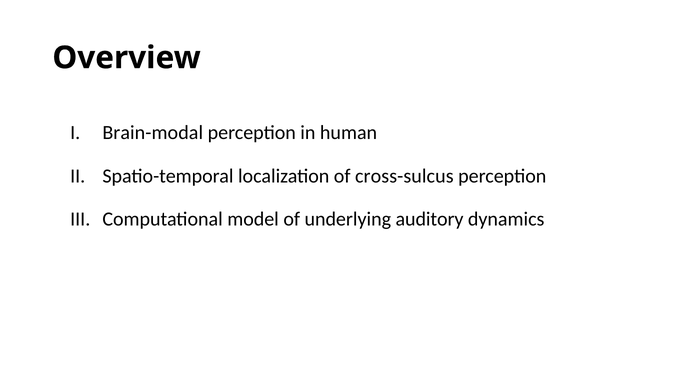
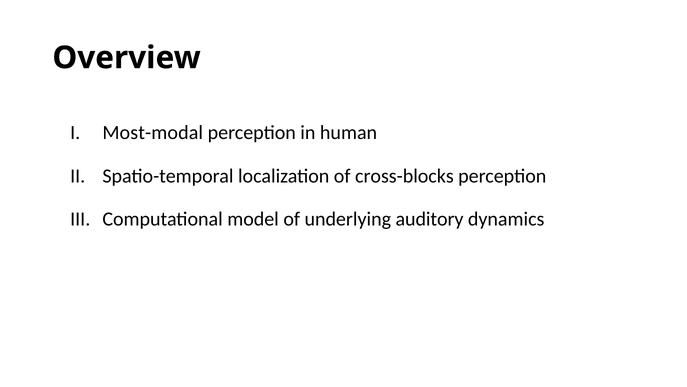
Brain-modal: Brain-modal -> Most-modal
cross-sulcus: cross-sulcus -> cross-blocks
